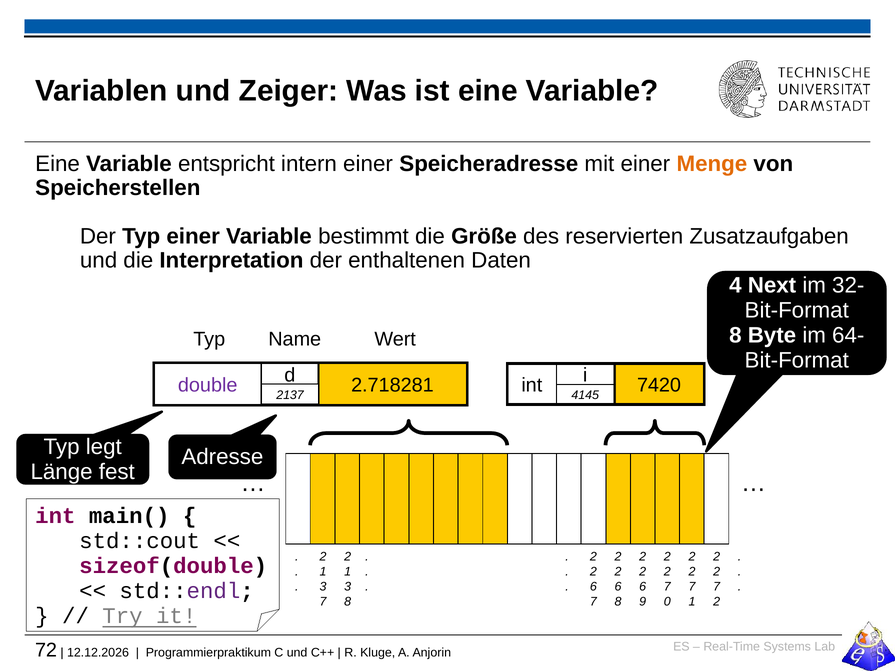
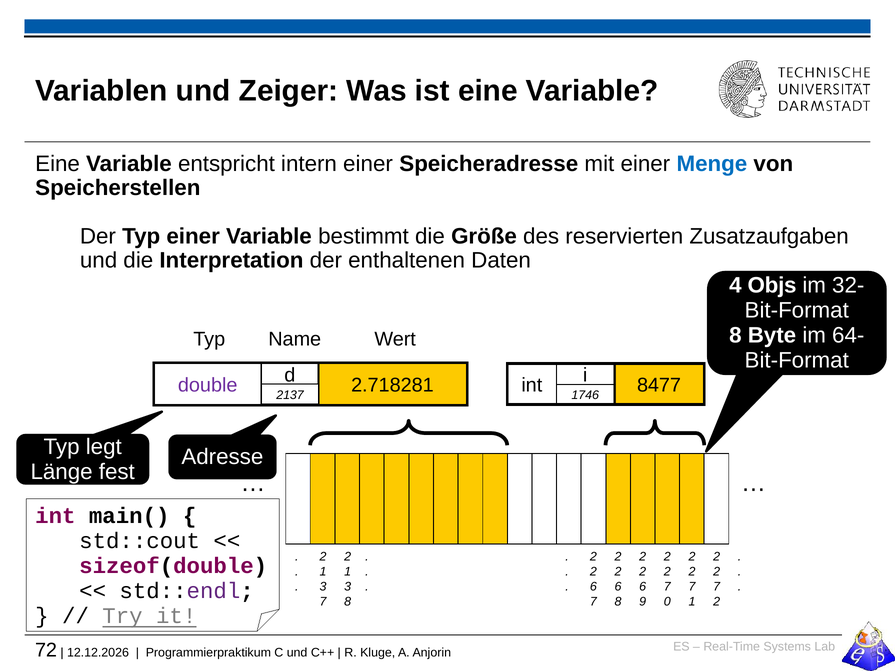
Menge colour: orange -> blue
Next: Next -> Objs
7420: 7420 -> 8477
4145: 4145 -> 1746
